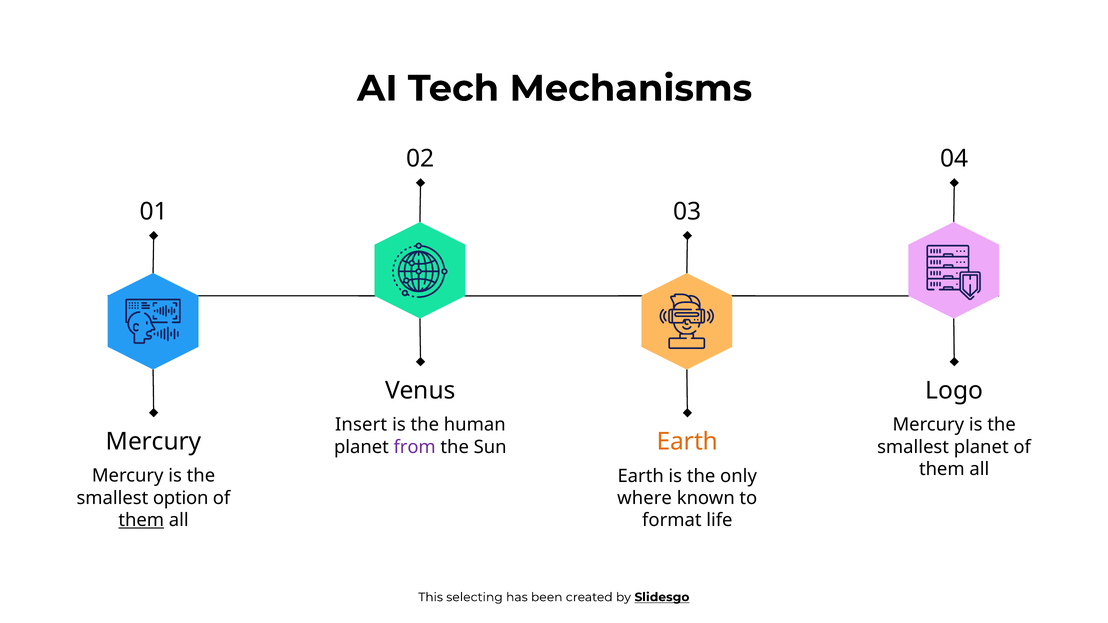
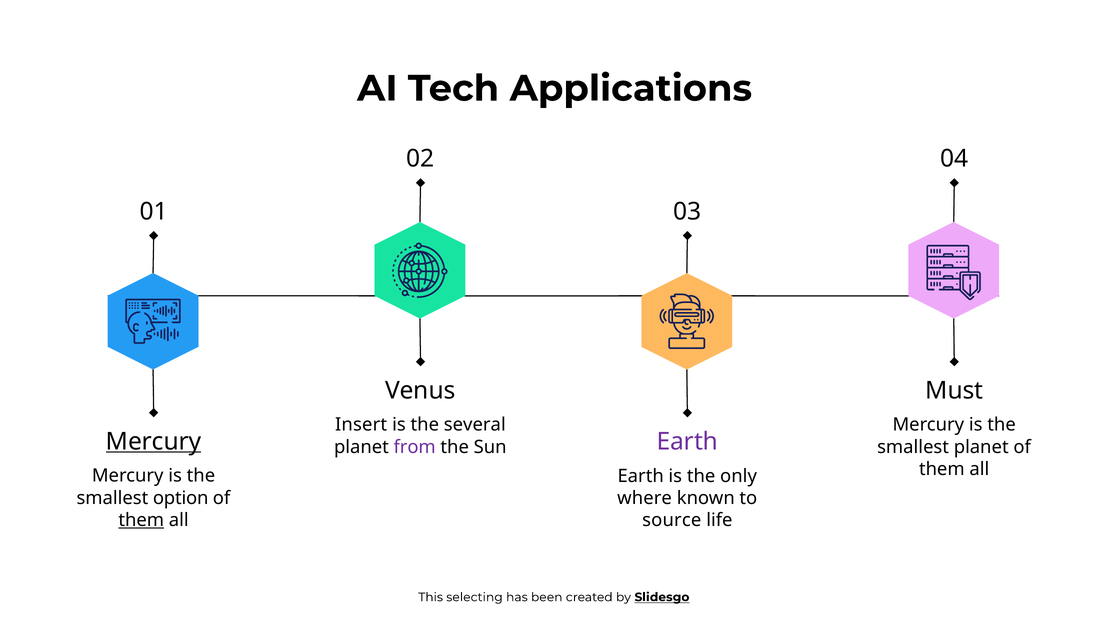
Mechanisms: Mechanisms -> Applications
Logo: Logo -> Must
human: human -> several
Mercury at (154, 442) underline: none -> present
Earth at (687, 442) colour: orange -> purple
format: format -> source
